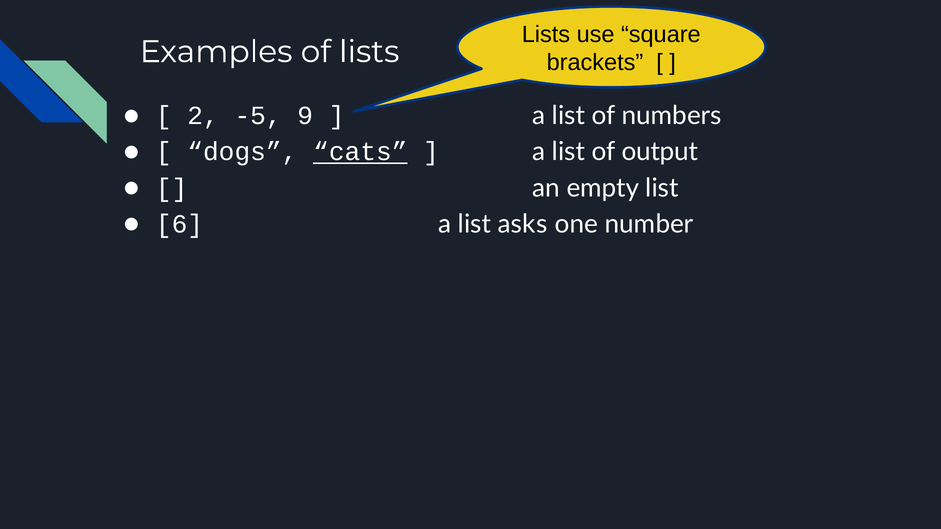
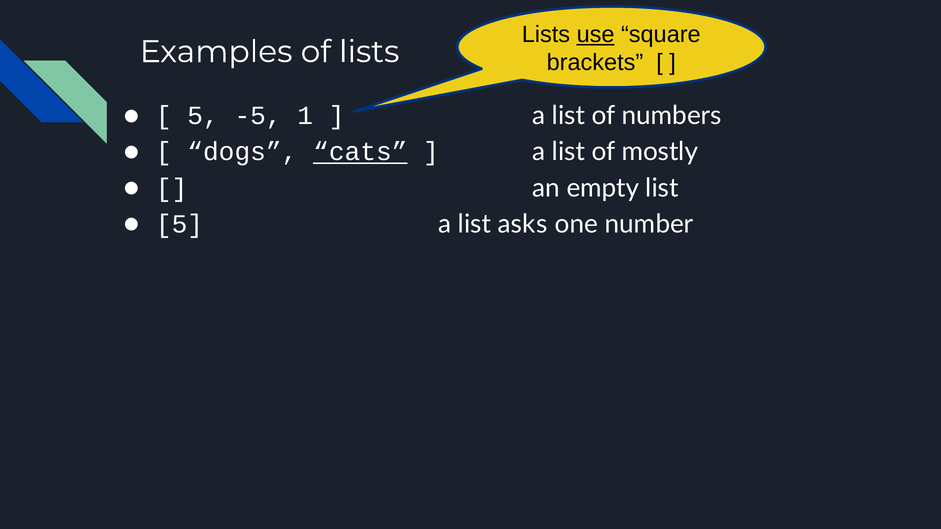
use underline: none -> present
2 at (203, 116): 2 -> 5
9: 9 -> 1
output: output -> mostly
6 at (179, 224): 6 -> 5
